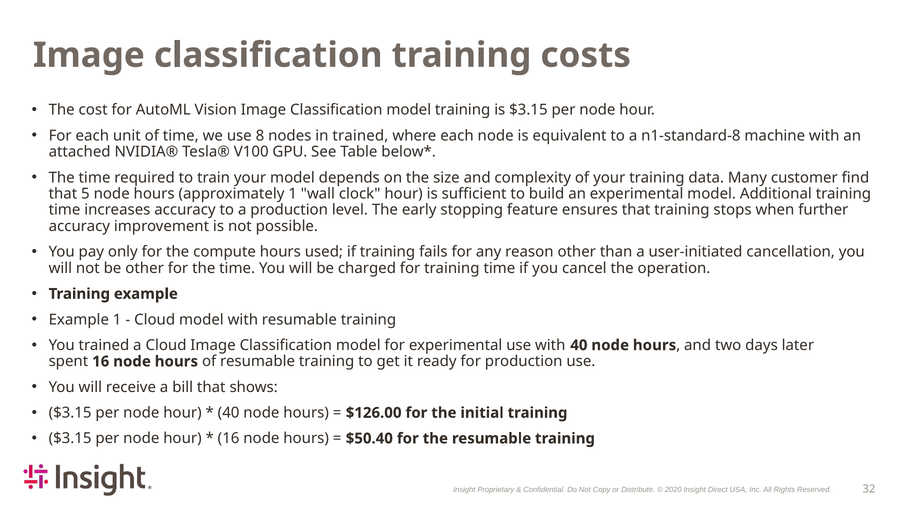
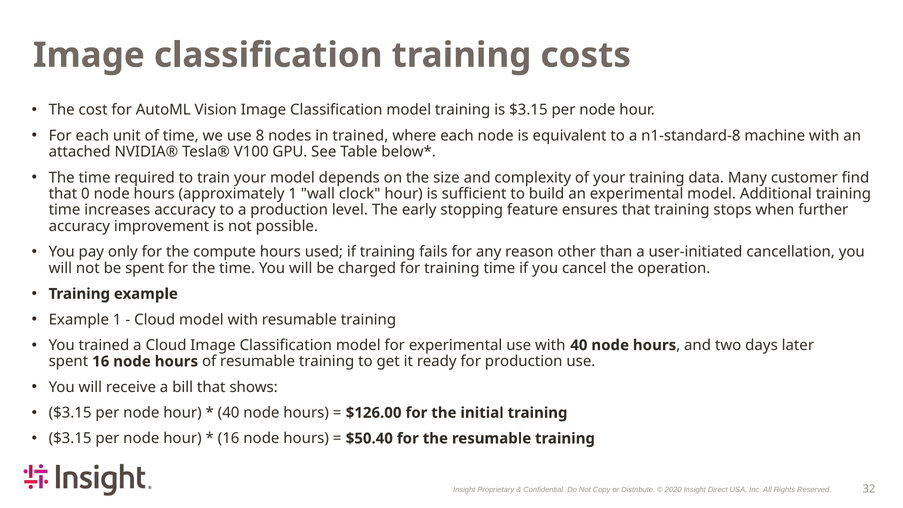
5: 5 -> 0
be other: other -> spent
